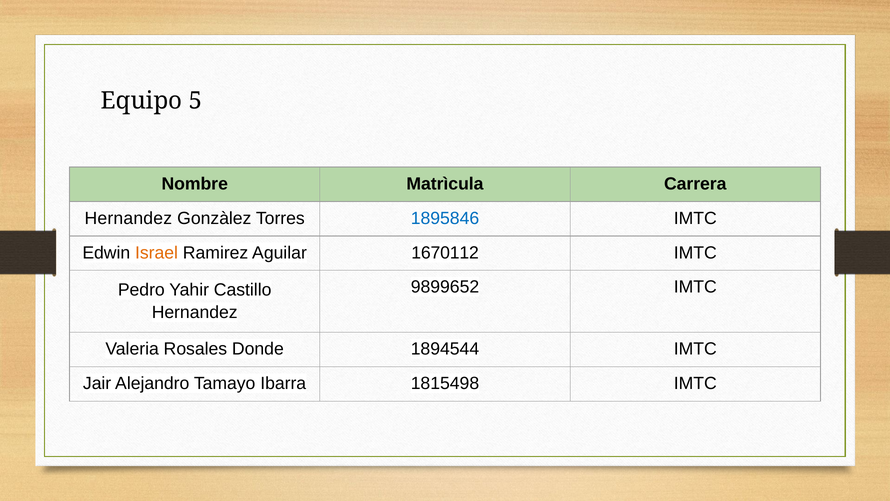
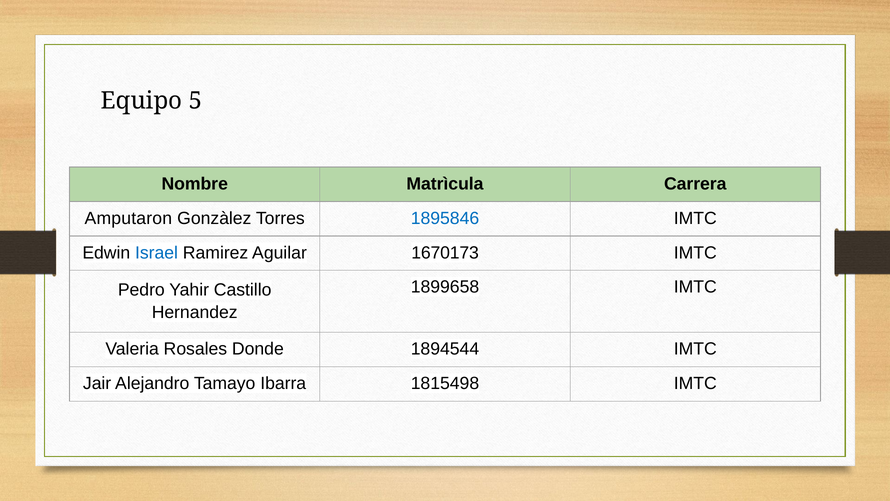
Hernandez at (128, 218): Hernandez -> Amputaron
Israel colour: orange -> blue
1670112: 1670112 -> 1670173
9899652: 9899652 -> 1899658
